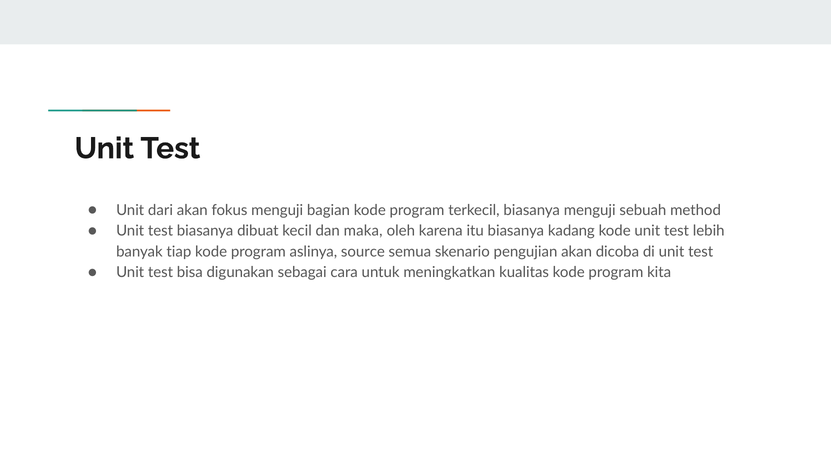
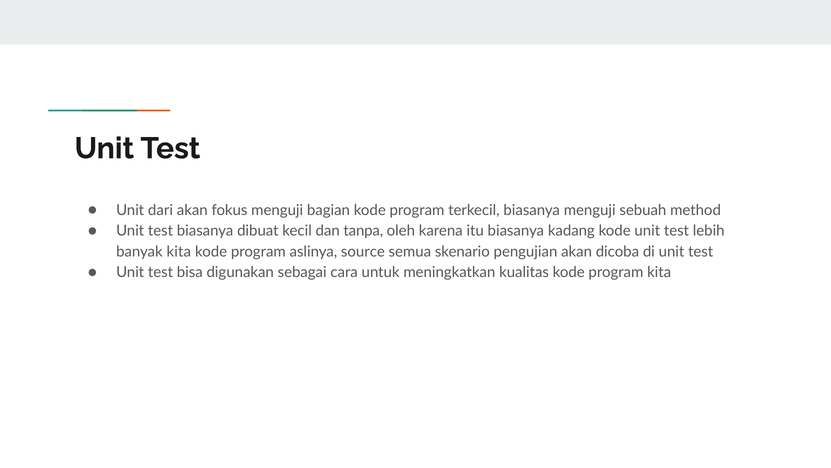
maka: maka -> tanpa
banyak tiap: tiap -> kita
